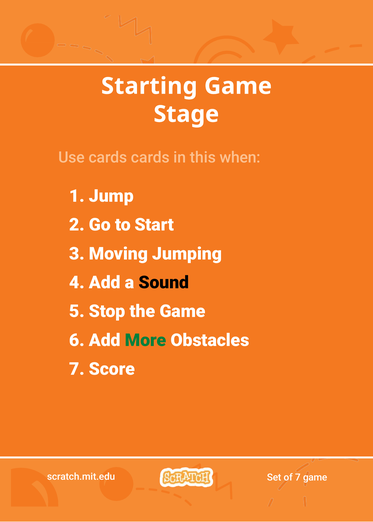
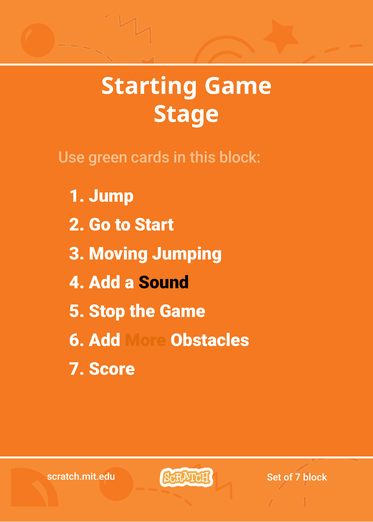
Use cards: cards -> green
this when: when -> block
More colour: green -> orange
7 game: game -> block
